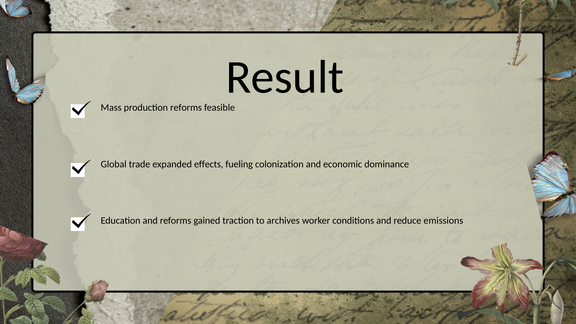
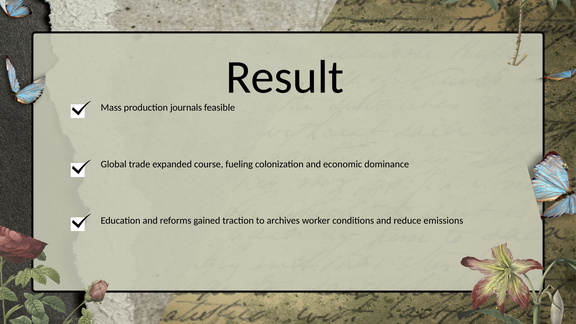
production reforms: reforms -> journals
effects: effects -> course
